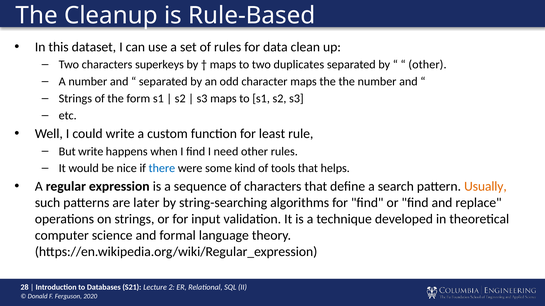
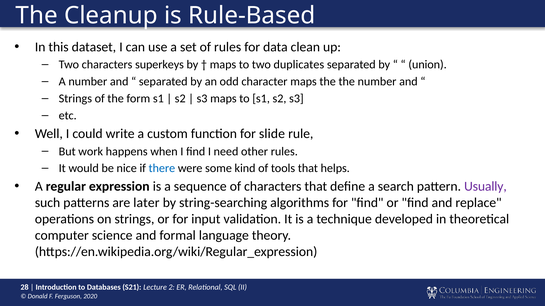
other at (427, 65): other -> union
least: least -> slide
But write: write -> work
Usually colour: orange -> purple
